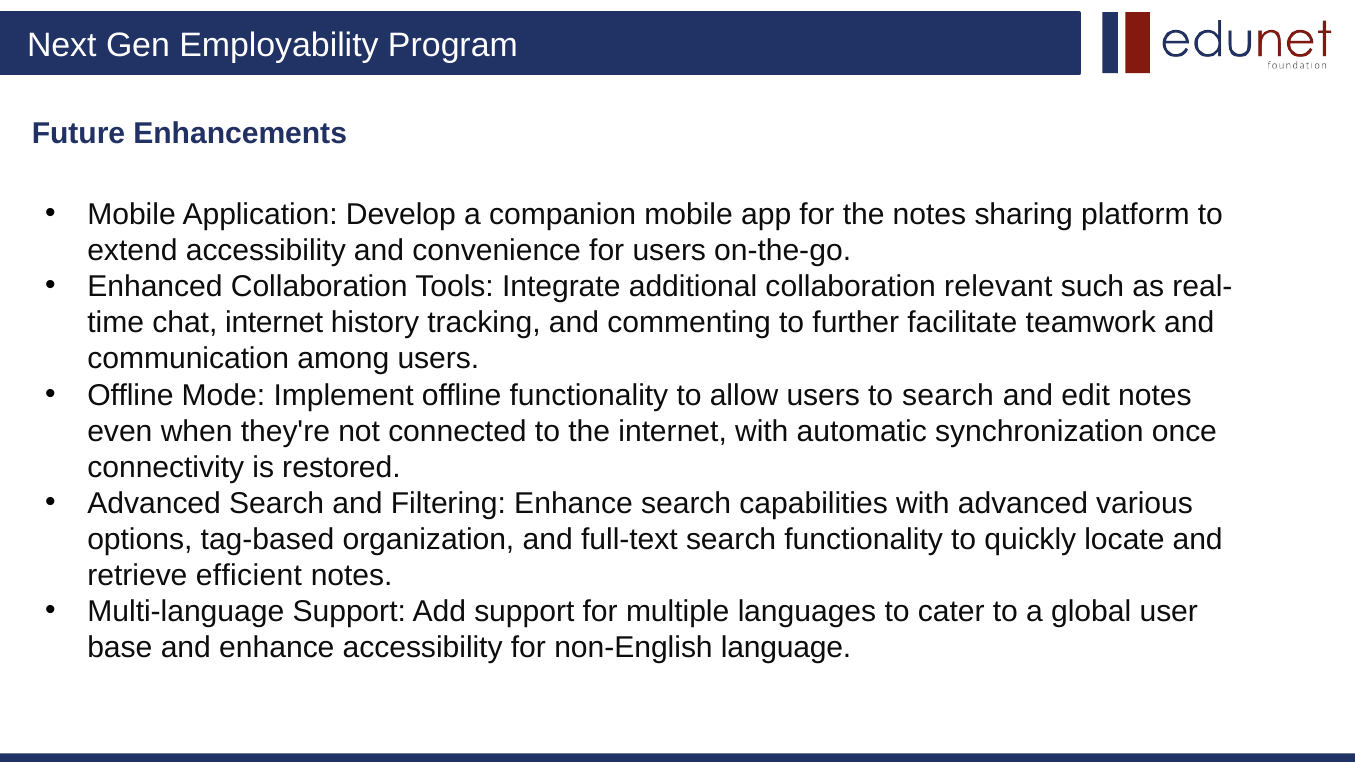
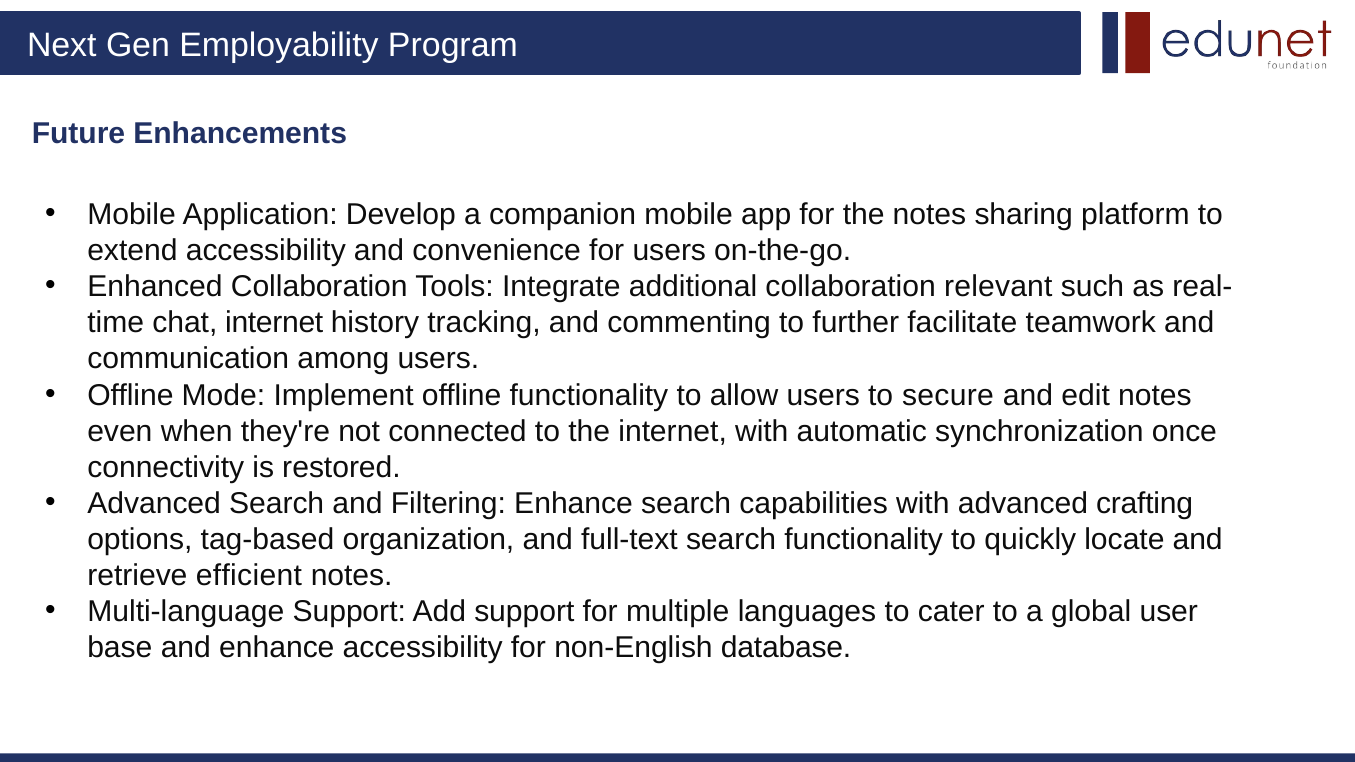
to search: search -> secure
various: various -> crafting
language: language -> database
